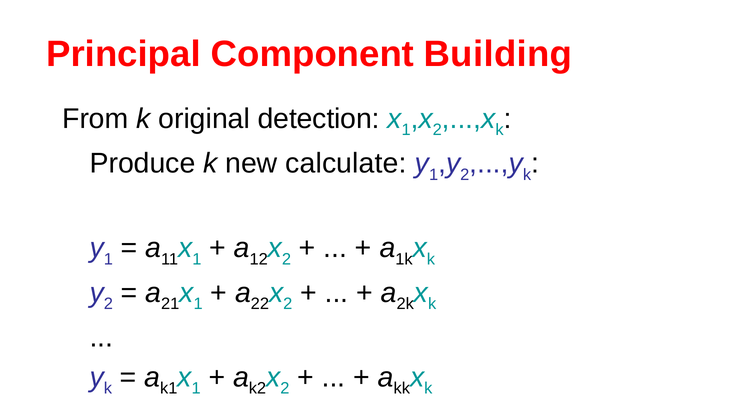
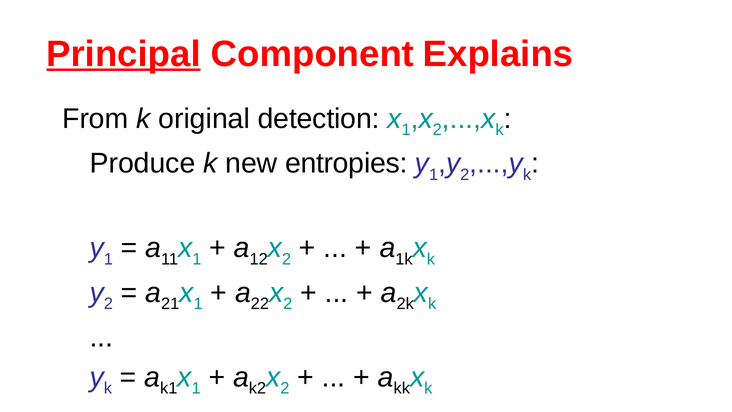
Principal underline: none -> present
Building: Building -> Explains
calculate: calculate -> entropies
